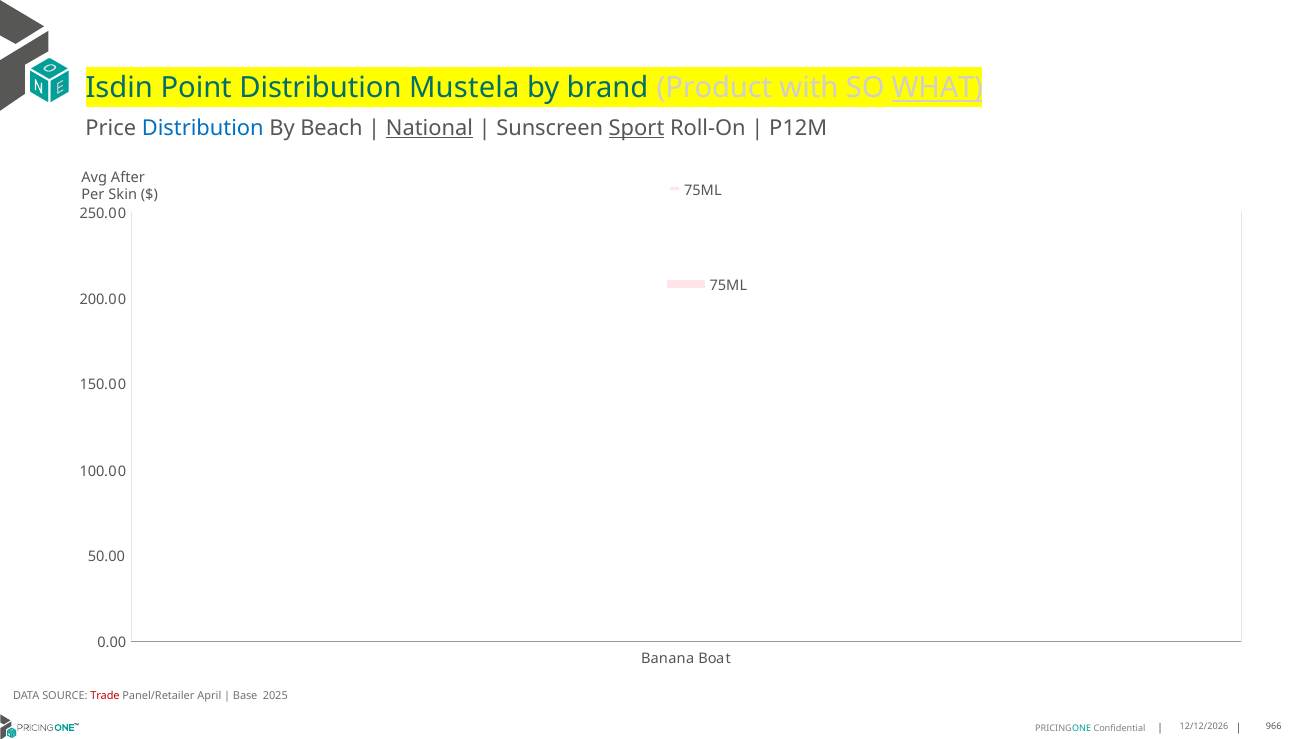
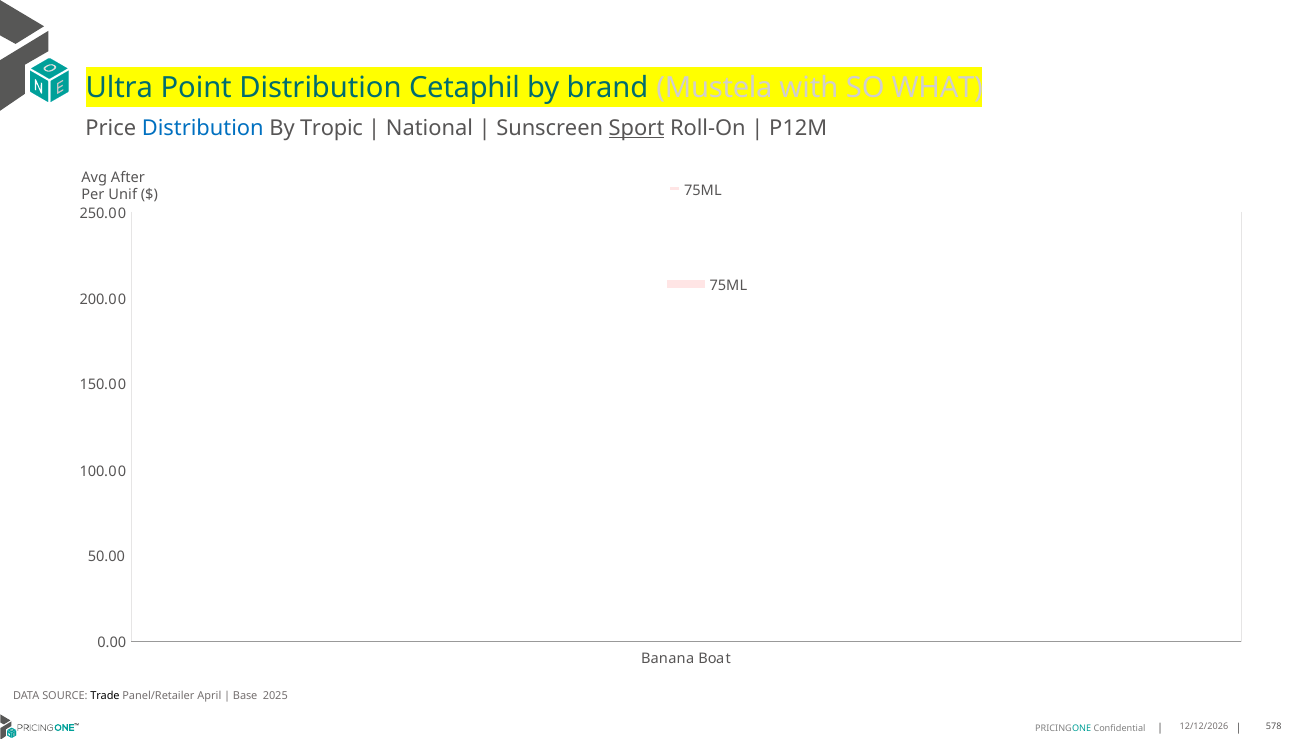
Isdin: Isdin -> Ultra
Mustela: Mustela -> Cetaphil
Product: Product -> Mustela
WHAT underline: present -> none
Beach: Beach -> Tropic
National underline: present -> none
Skin: Skin -> Unif
Trade colour: red -> black
966: 966 -> 578
